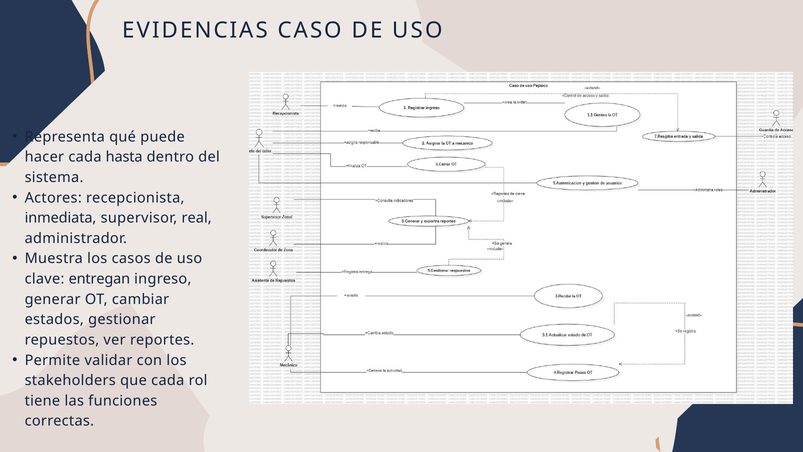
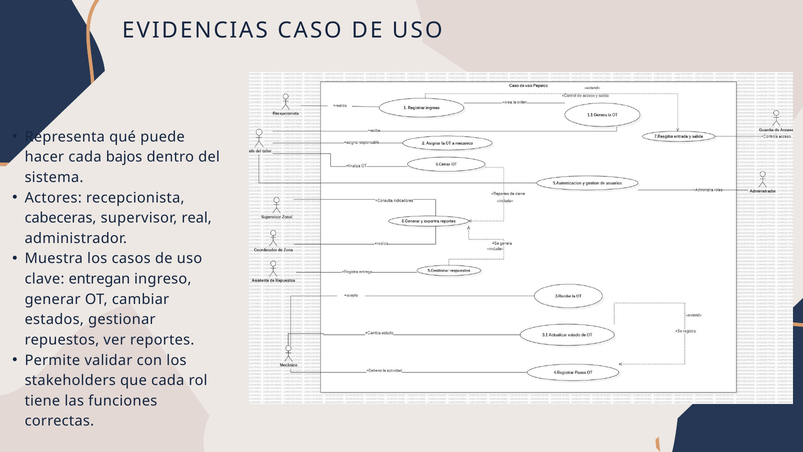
hasta: hasta -> bajos
inmediata: inmediata -> cabeceras
